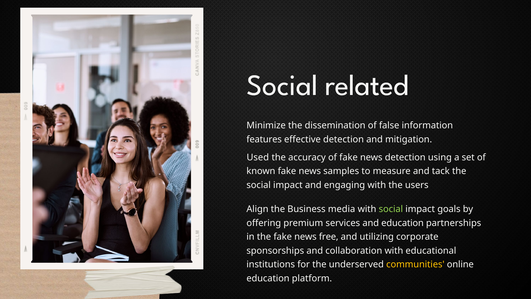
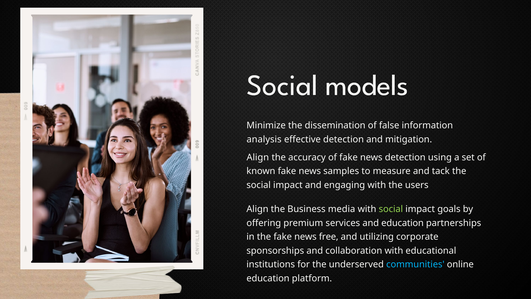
related: related -> models
features: features -> analysis
Used at (258, 157): Used -> Align
communities colour: yellow -> light blue
